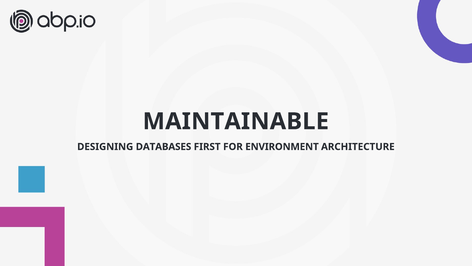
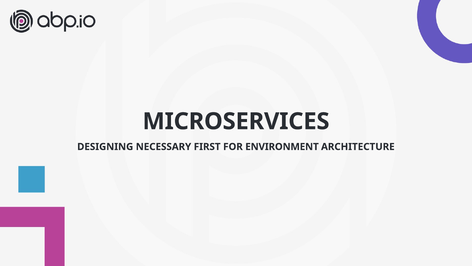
MAINTAINABLE: MAINTAINABLE -> MICROSERVICES
DATABASES: DATABASES -> NECESSARY
